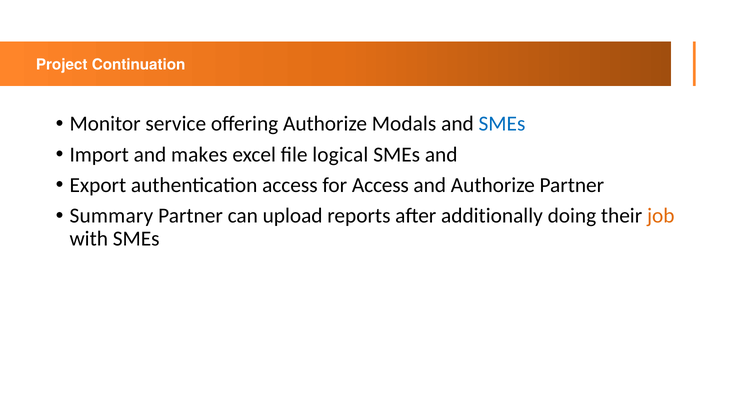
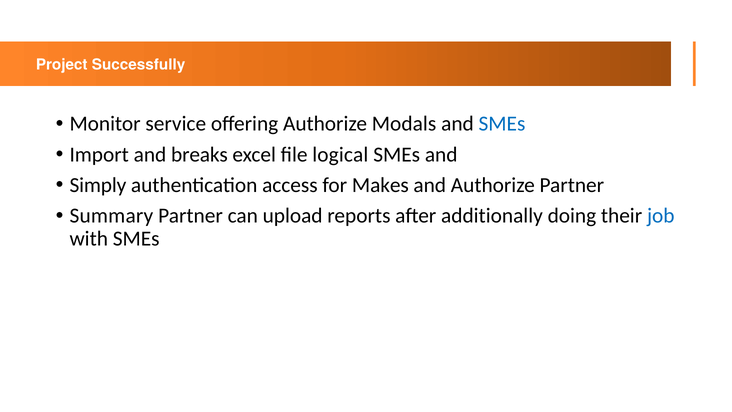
Continuation: Continuation -> Successfully
makes: makes -> breaks
Export: Export -> Simply
for Access: Access -> Makes
job colour: orange -> blue
